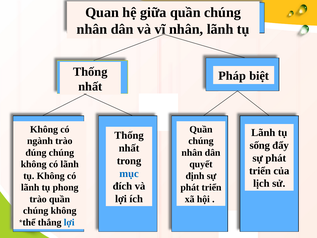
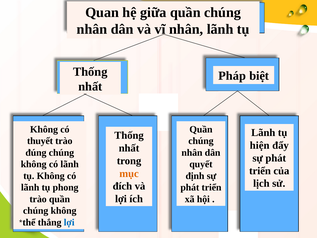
ngành: ngành -> thuyết
sống: sống -> hiện
mục colour: blue -> orange
